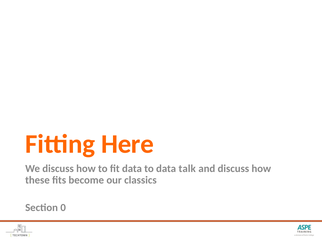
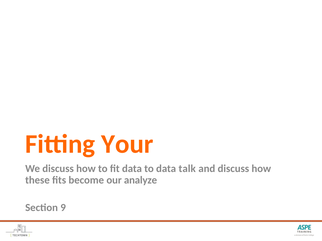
Here: Here -> Your
classics: classics -> analyze
0: 0 -> 9
